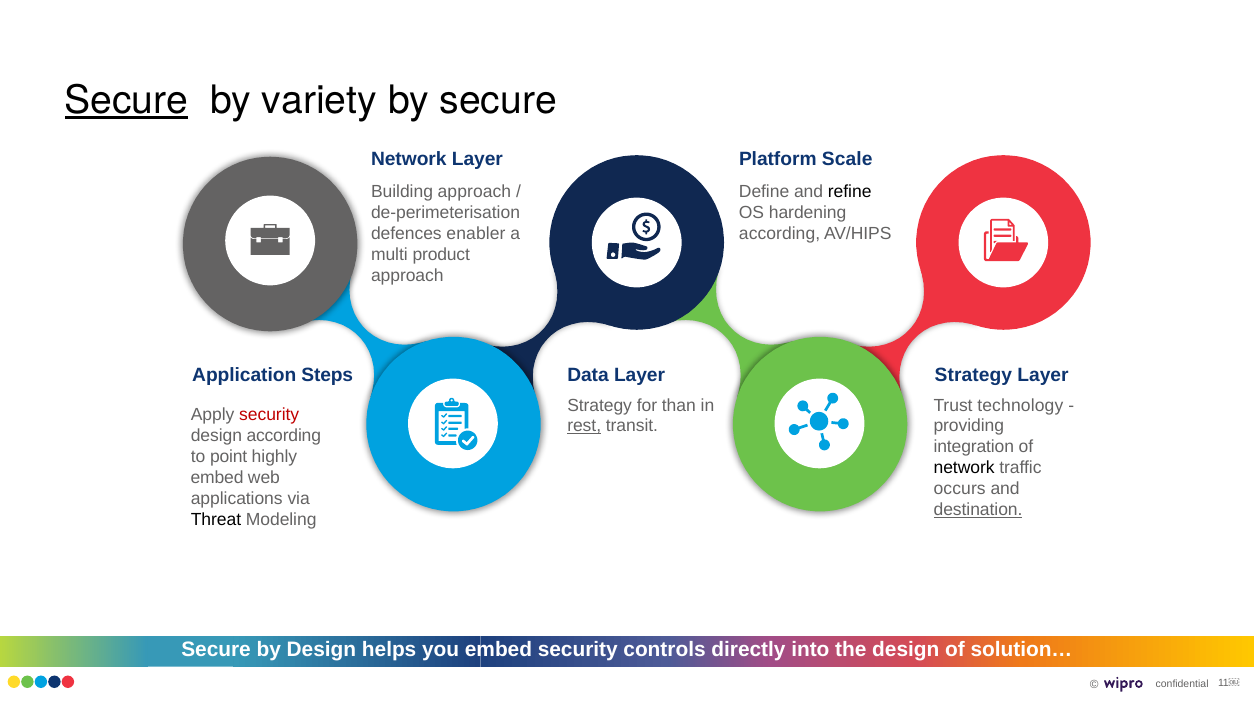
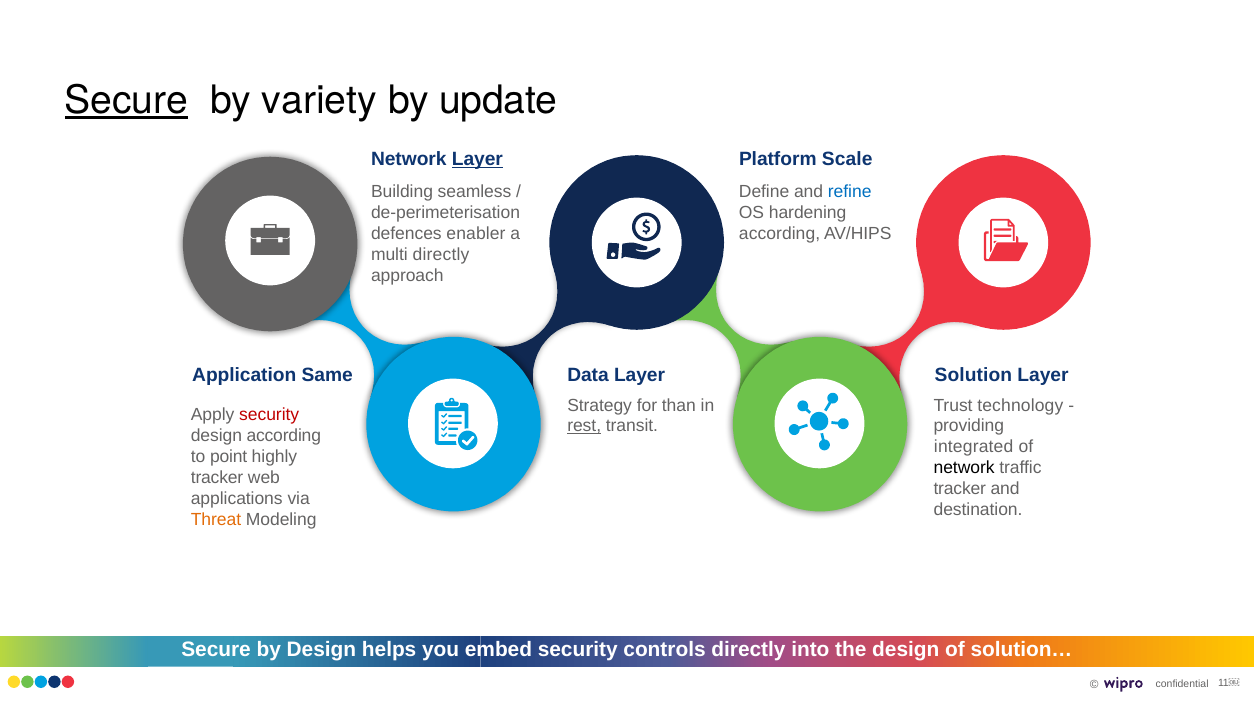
by secure: secure -> update
Layer at (477, 159) underline: none -> present
Building approach: approach -> seamless
refine colour: black -> blue
multi product: product -> directly
Steps: Steps -> Same
Layer Strategy: Strategy -> Solution
integration: integration -> integrated
embed at (217, 477): embed -> tracker
occurs at (960, 489): occurs -> tracker
destination underline: present -> none
Threat colour: black -> orange
